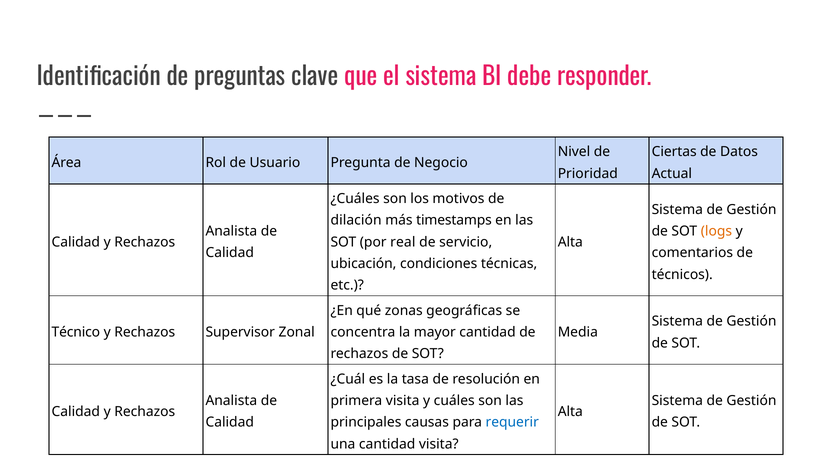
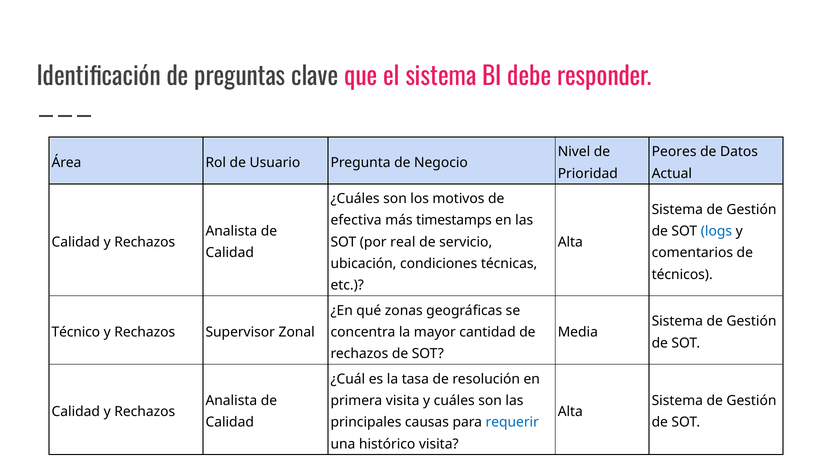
Ciertas: Ciertas -> Peores
dilación: dilación -> efectiva
logs colour: orange -> blue
una cantidad: cantidad -> histórico
